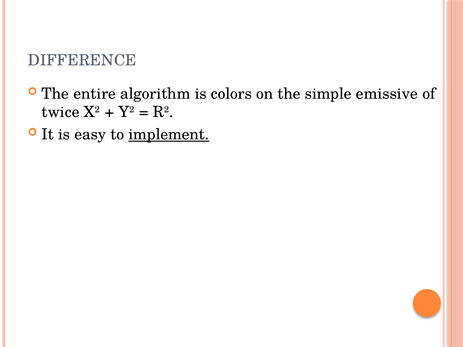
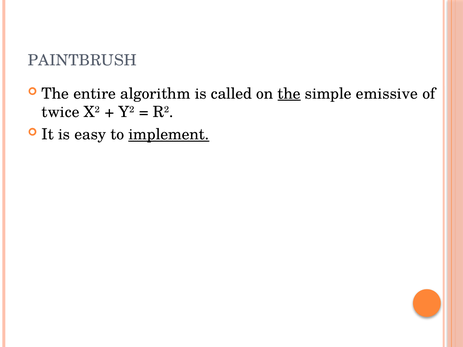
DIFFERENCE: DIFFERENCE -> PAINTBRUSH
colors: colors -> called
the at (289, 94) underline: none -> present
